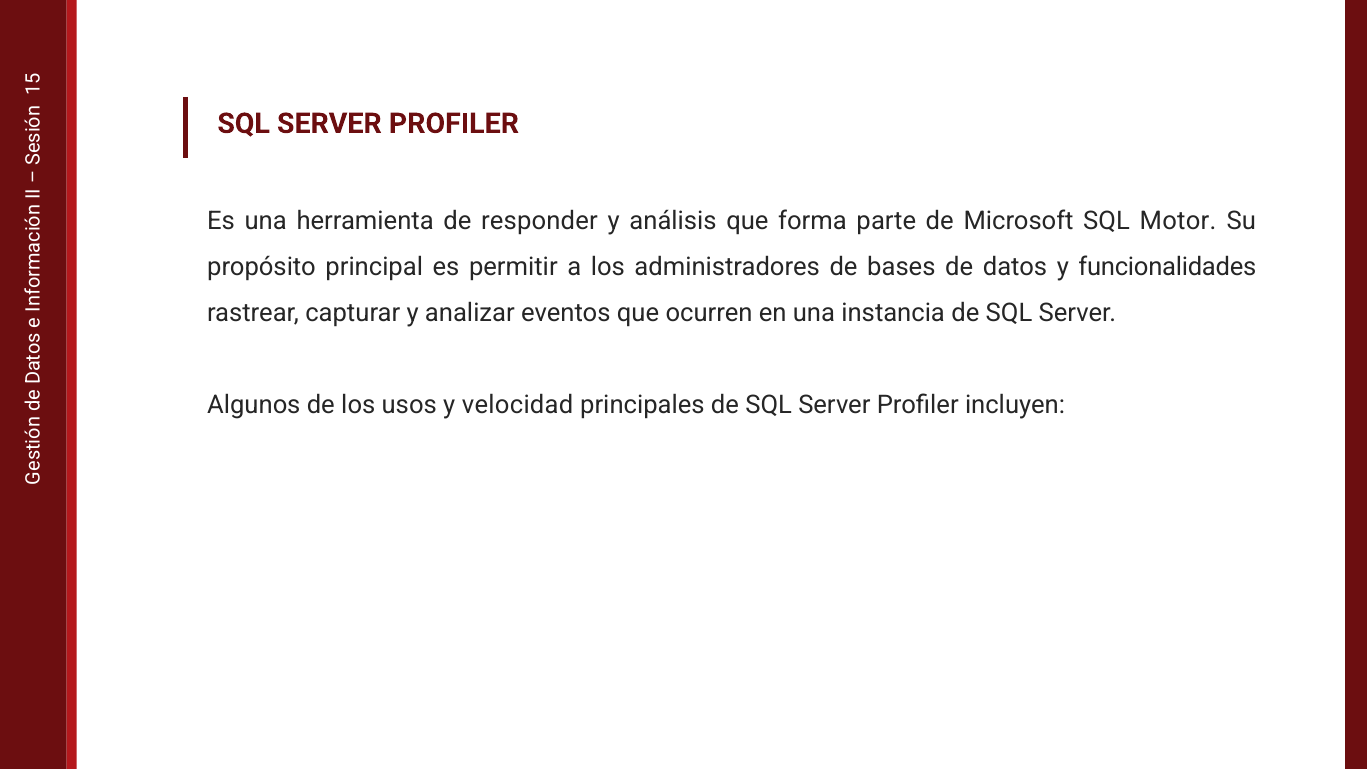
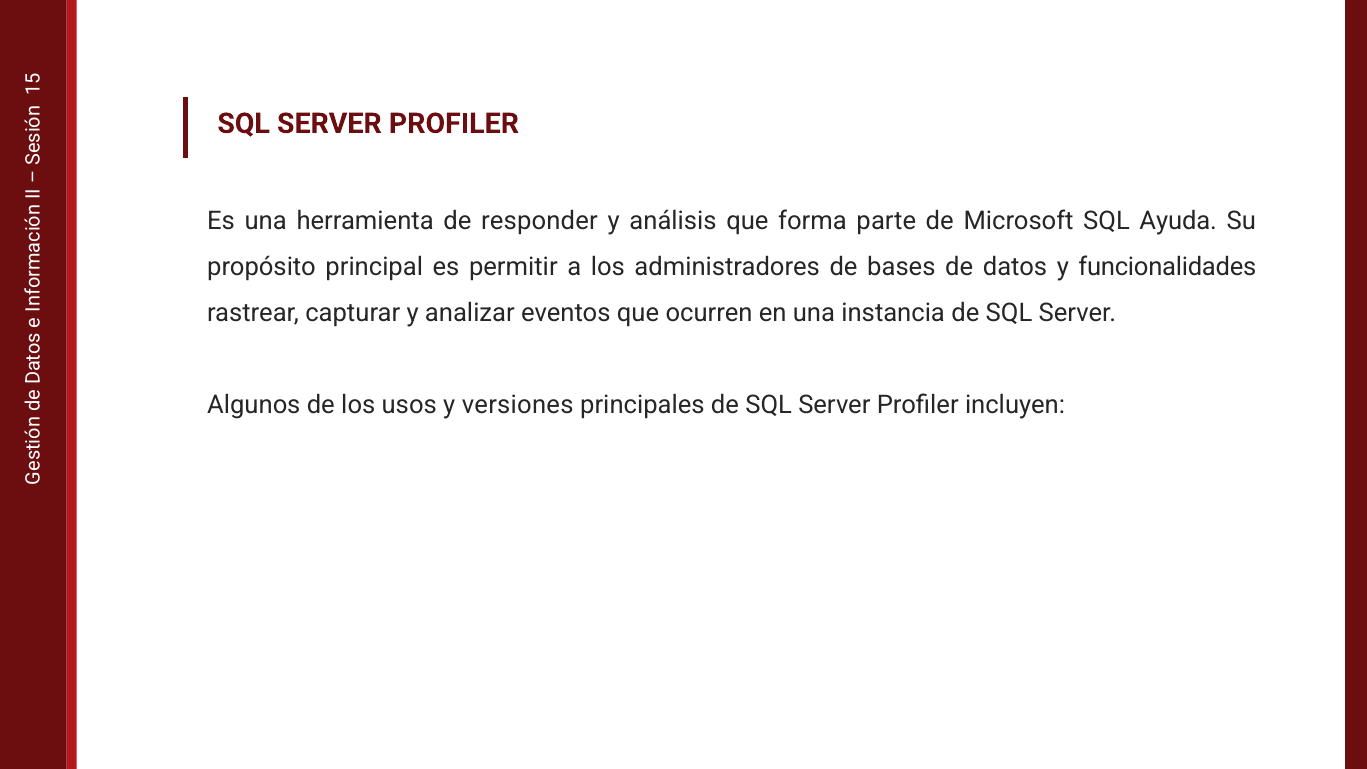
Motor: Motor -> Ayuda
velocidad: velocidad -> versiones
